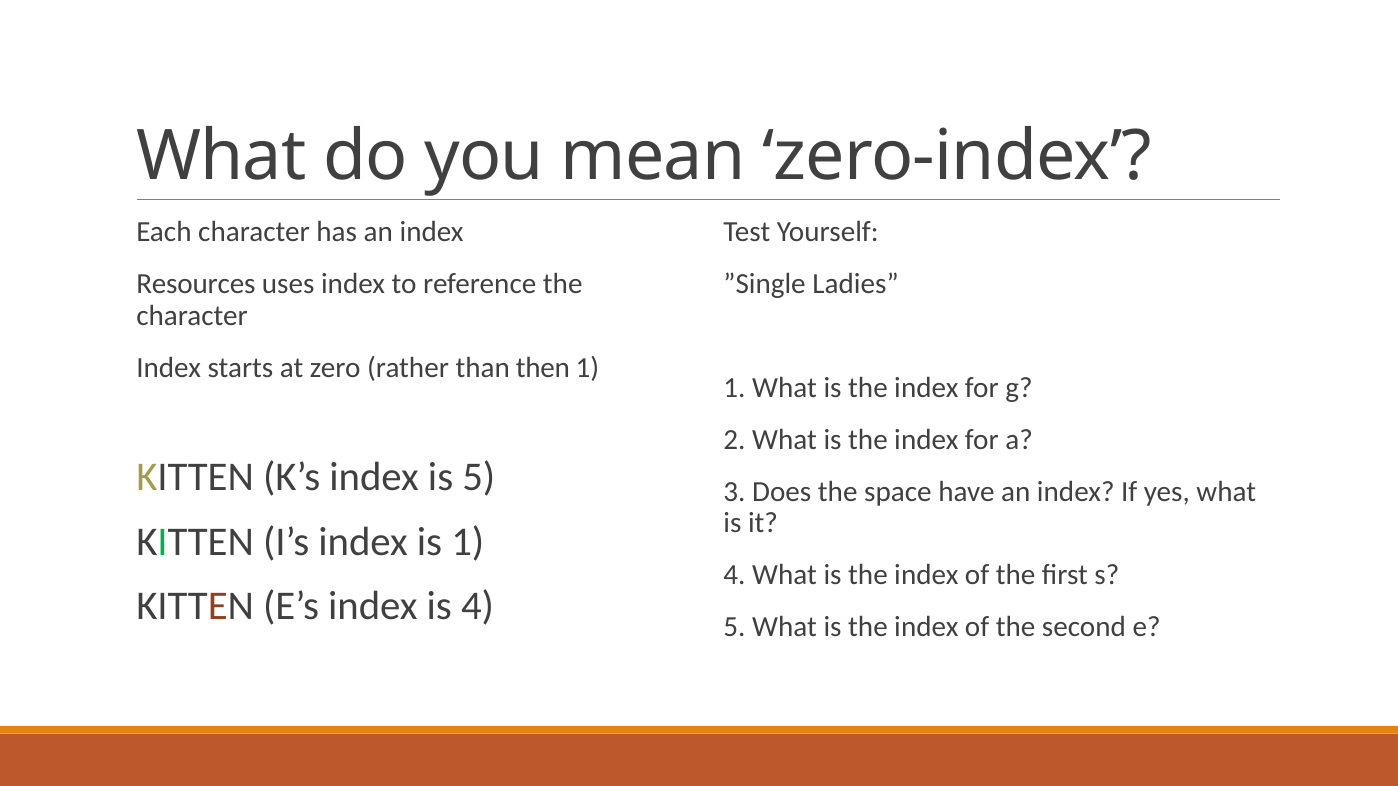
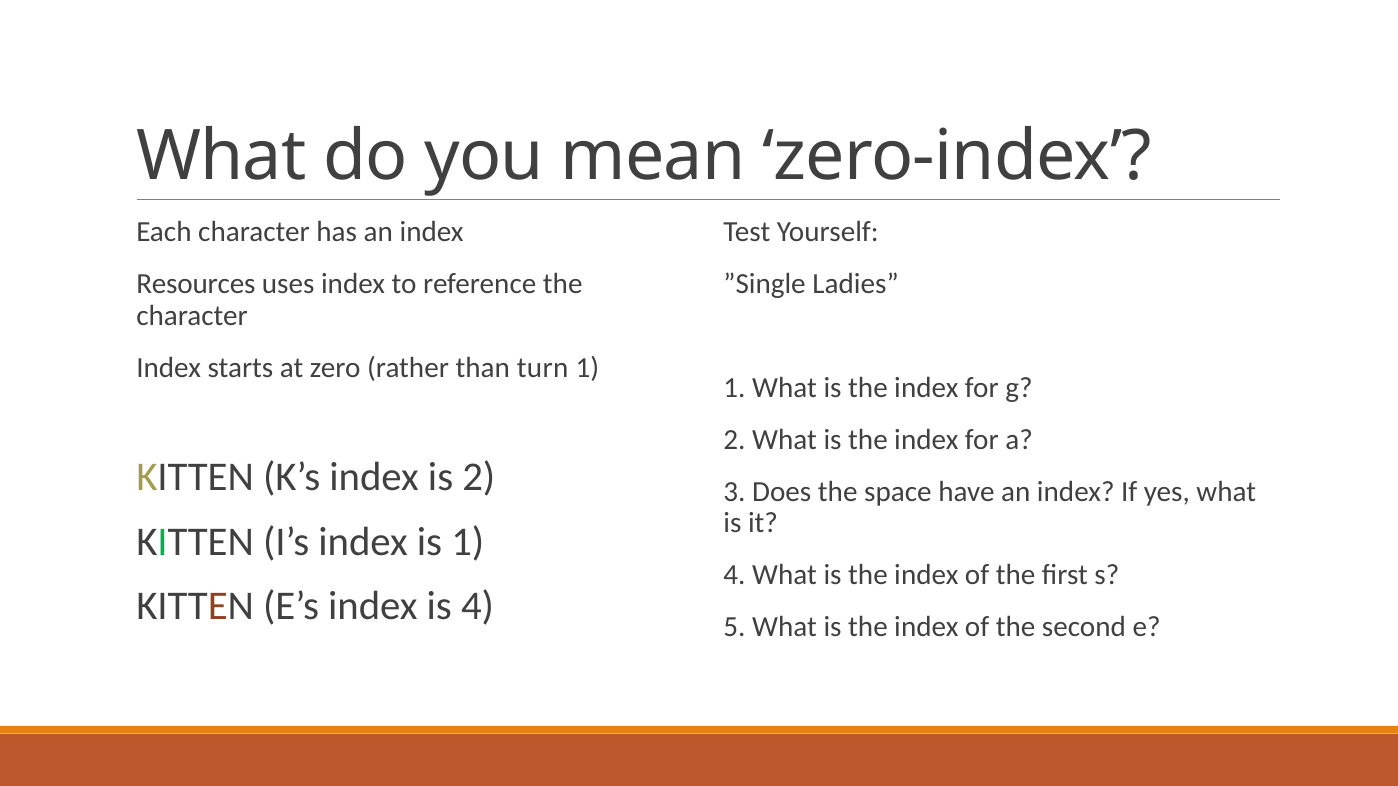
then: then -> turn
is 5: 5 -> 2
